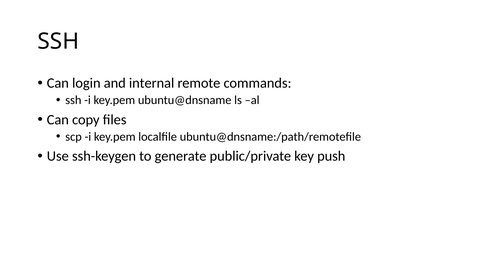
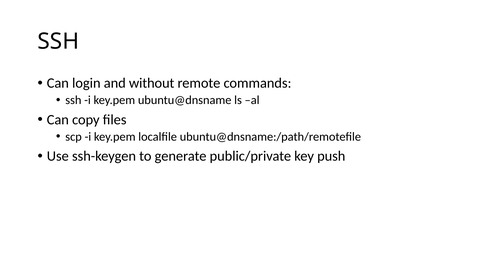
internal: internal -> without
